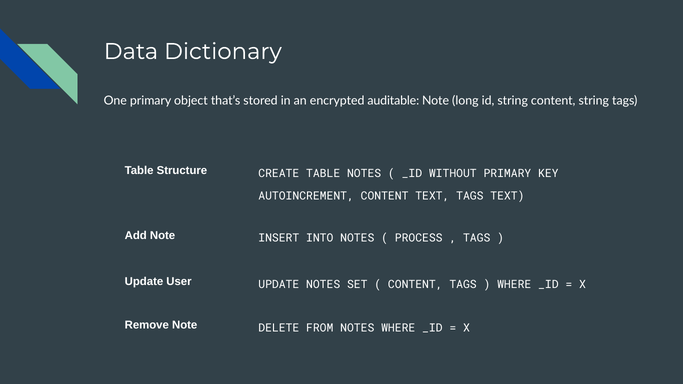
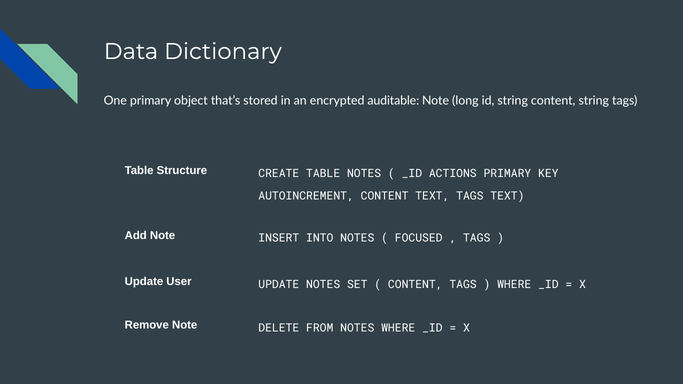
WITHOUT: WITHOUT -> ACTIONS
PROCESS: PROCESS -> FOCUSED
